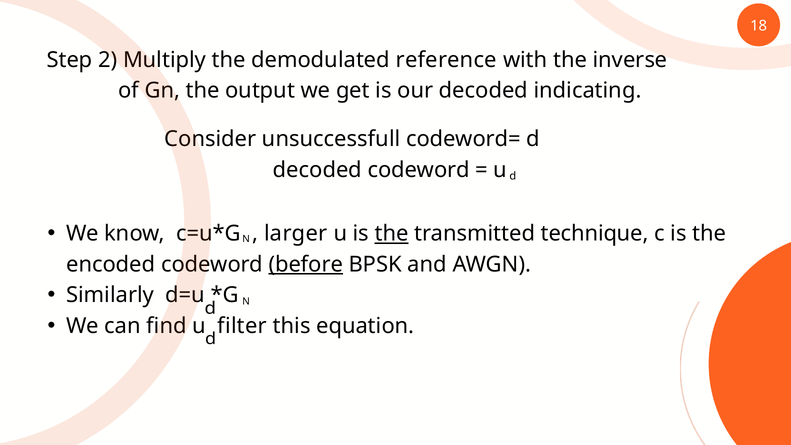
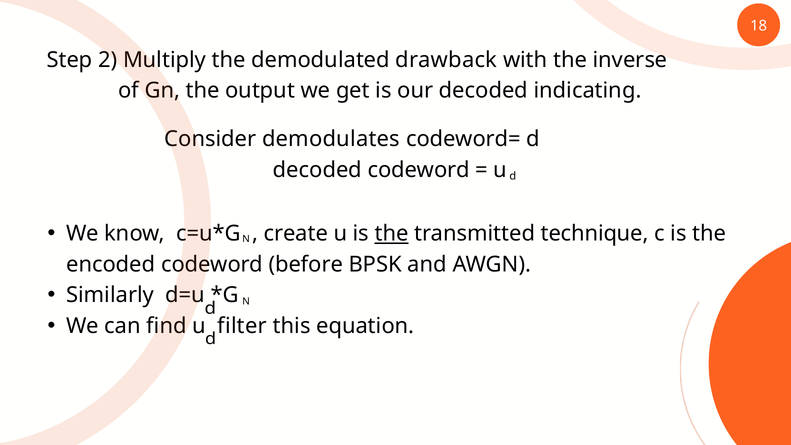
reference: reference -> drawback
unsuccessfull: unsuccessfull -> demodulates
larger: larger -> create
before underline: present -> none
